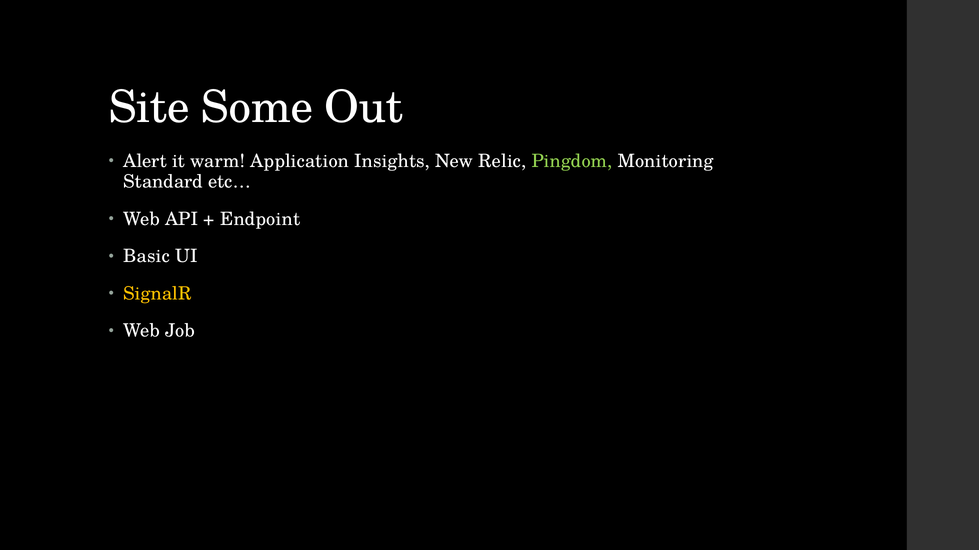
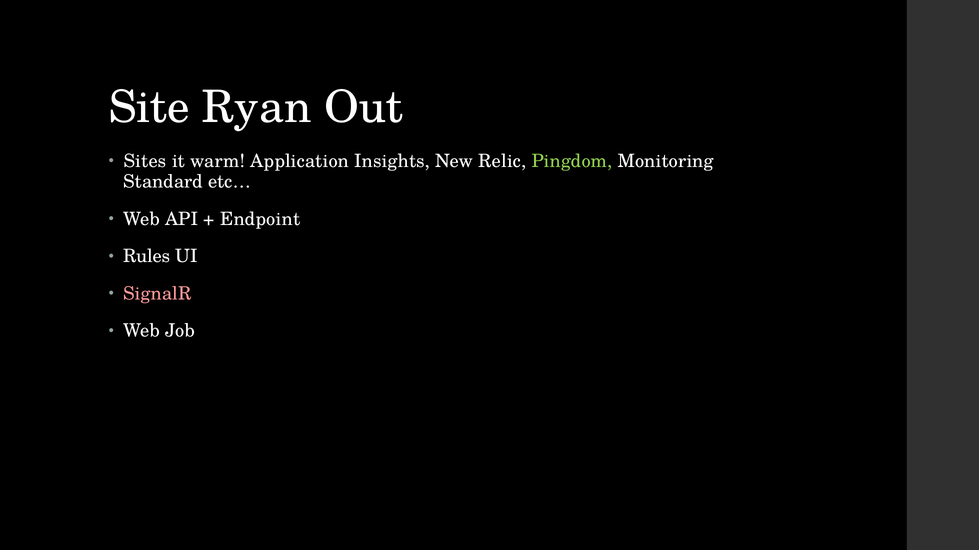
Some: Some -> Ryan
Alert: Alert -> Sites
Basic: Basic -> Rules
SignalR colour: yellow -> pink
